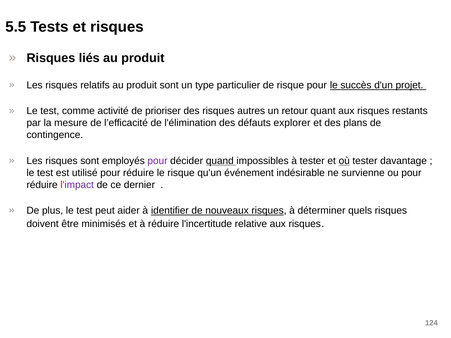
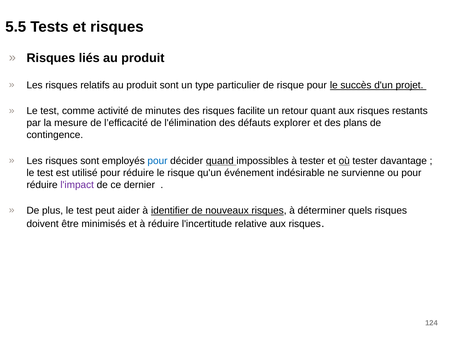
prioriser: prioriser -> minutes
autres: autres -> facilite
pour at (157, 161) colour: purple -> blue
